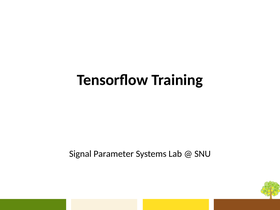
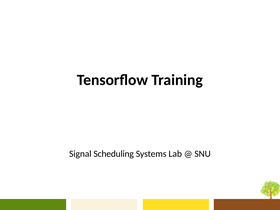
Parameter: Parameter -> Scheduling
